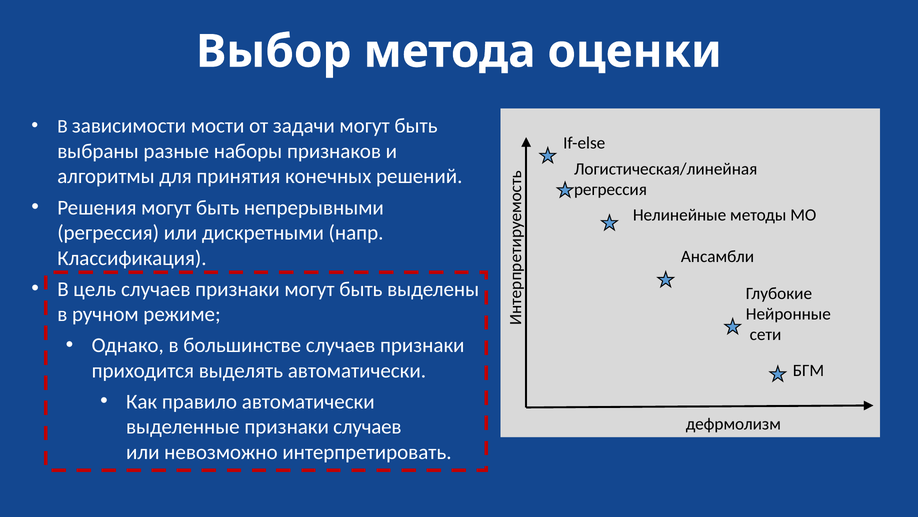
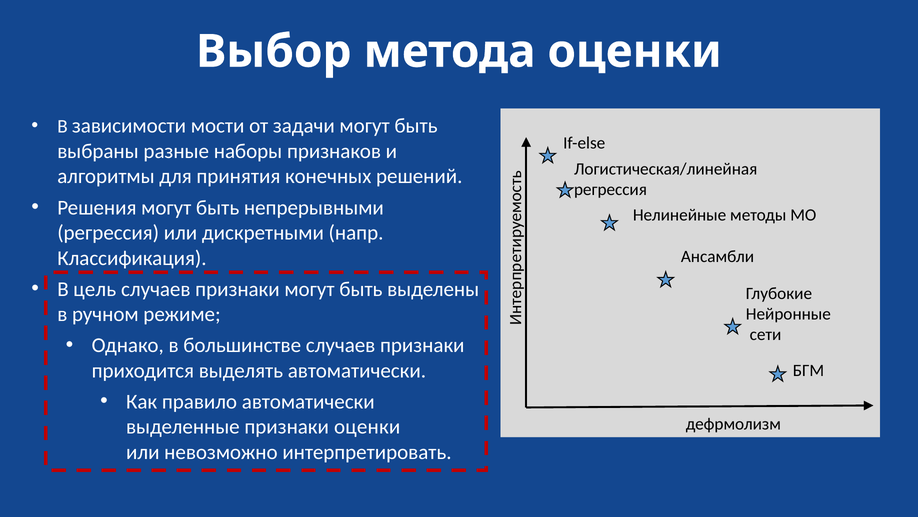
признаки случаев: случаев -> оценки
